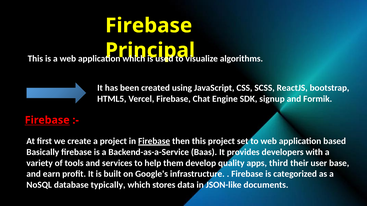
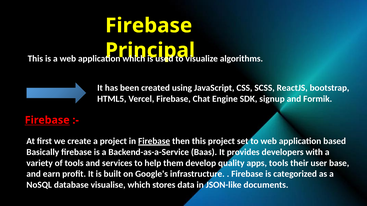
apps third: third -> tools
typically: typically -> visualise
